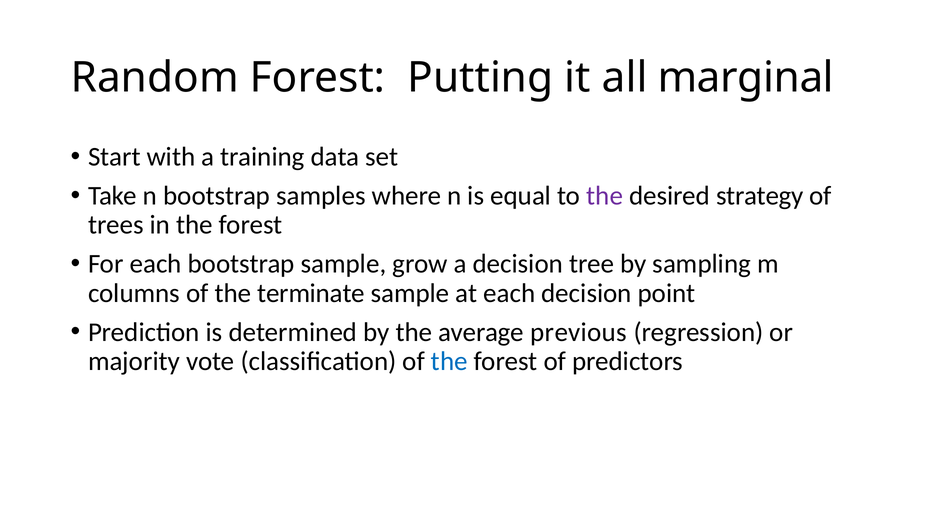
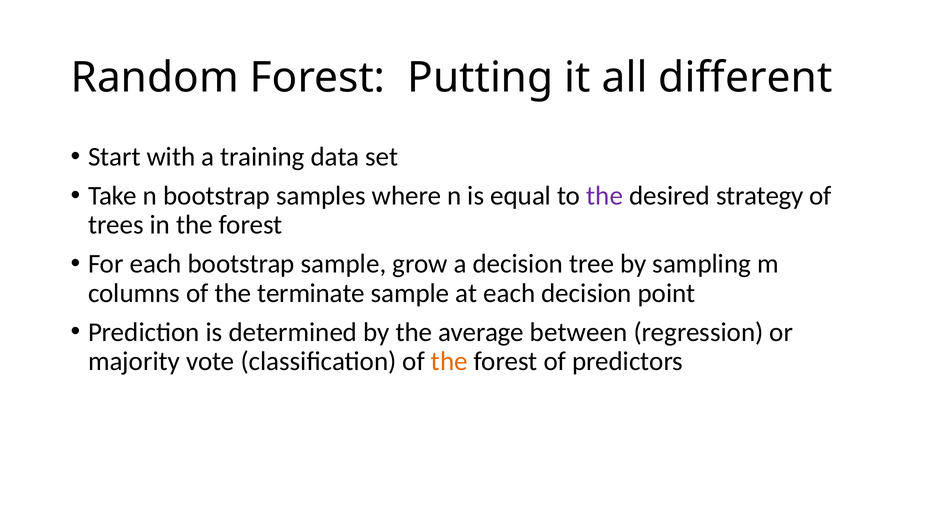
marginal: marginal -> different
previous: previous -> between
the at (449, 361) colour: blue -> orange
